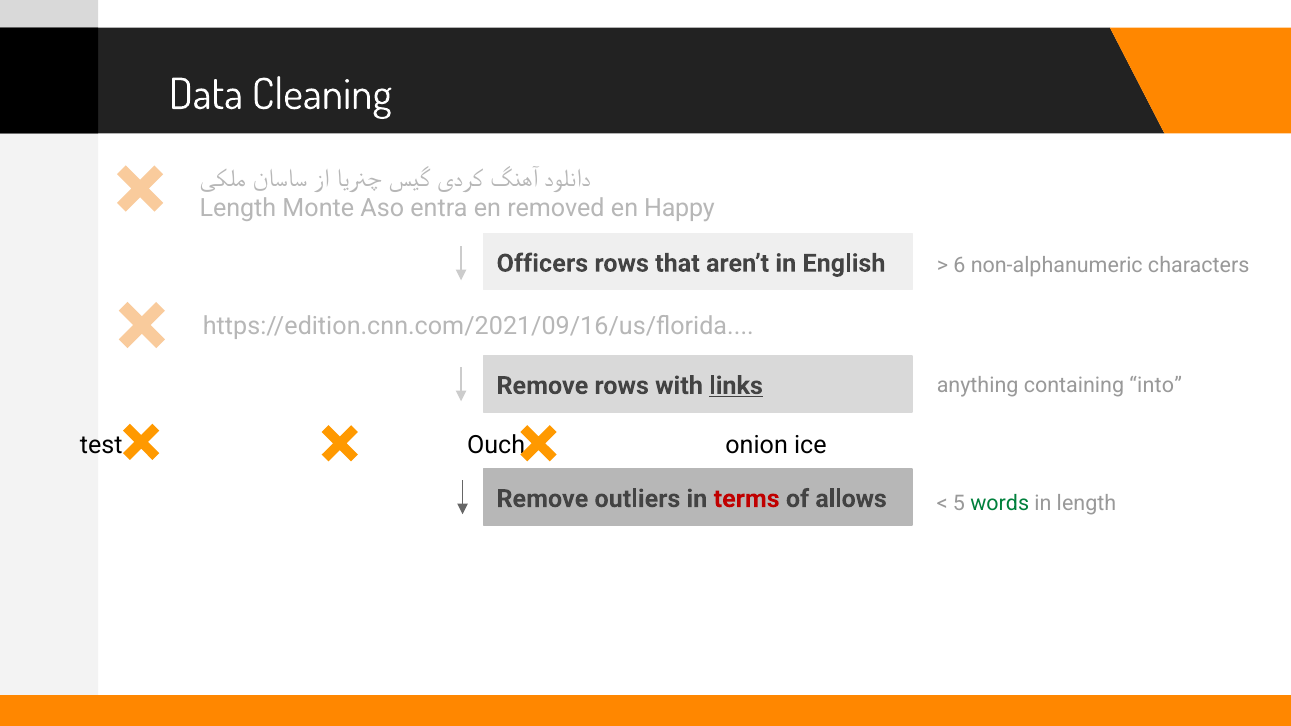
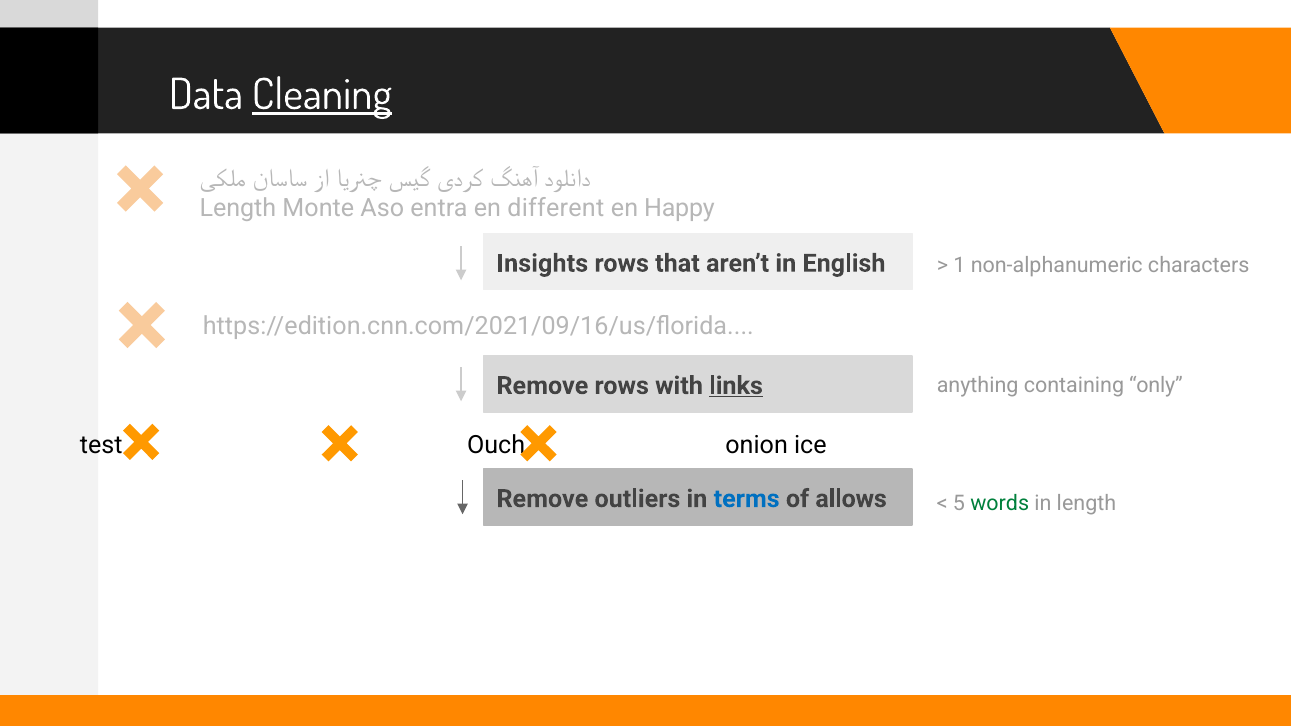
Cleaning underline: none -> present
removed: removed -> different
Officers: Officers -> Insights
6: 6 -> 1
into: into -> only
terms colour: red -> blue
